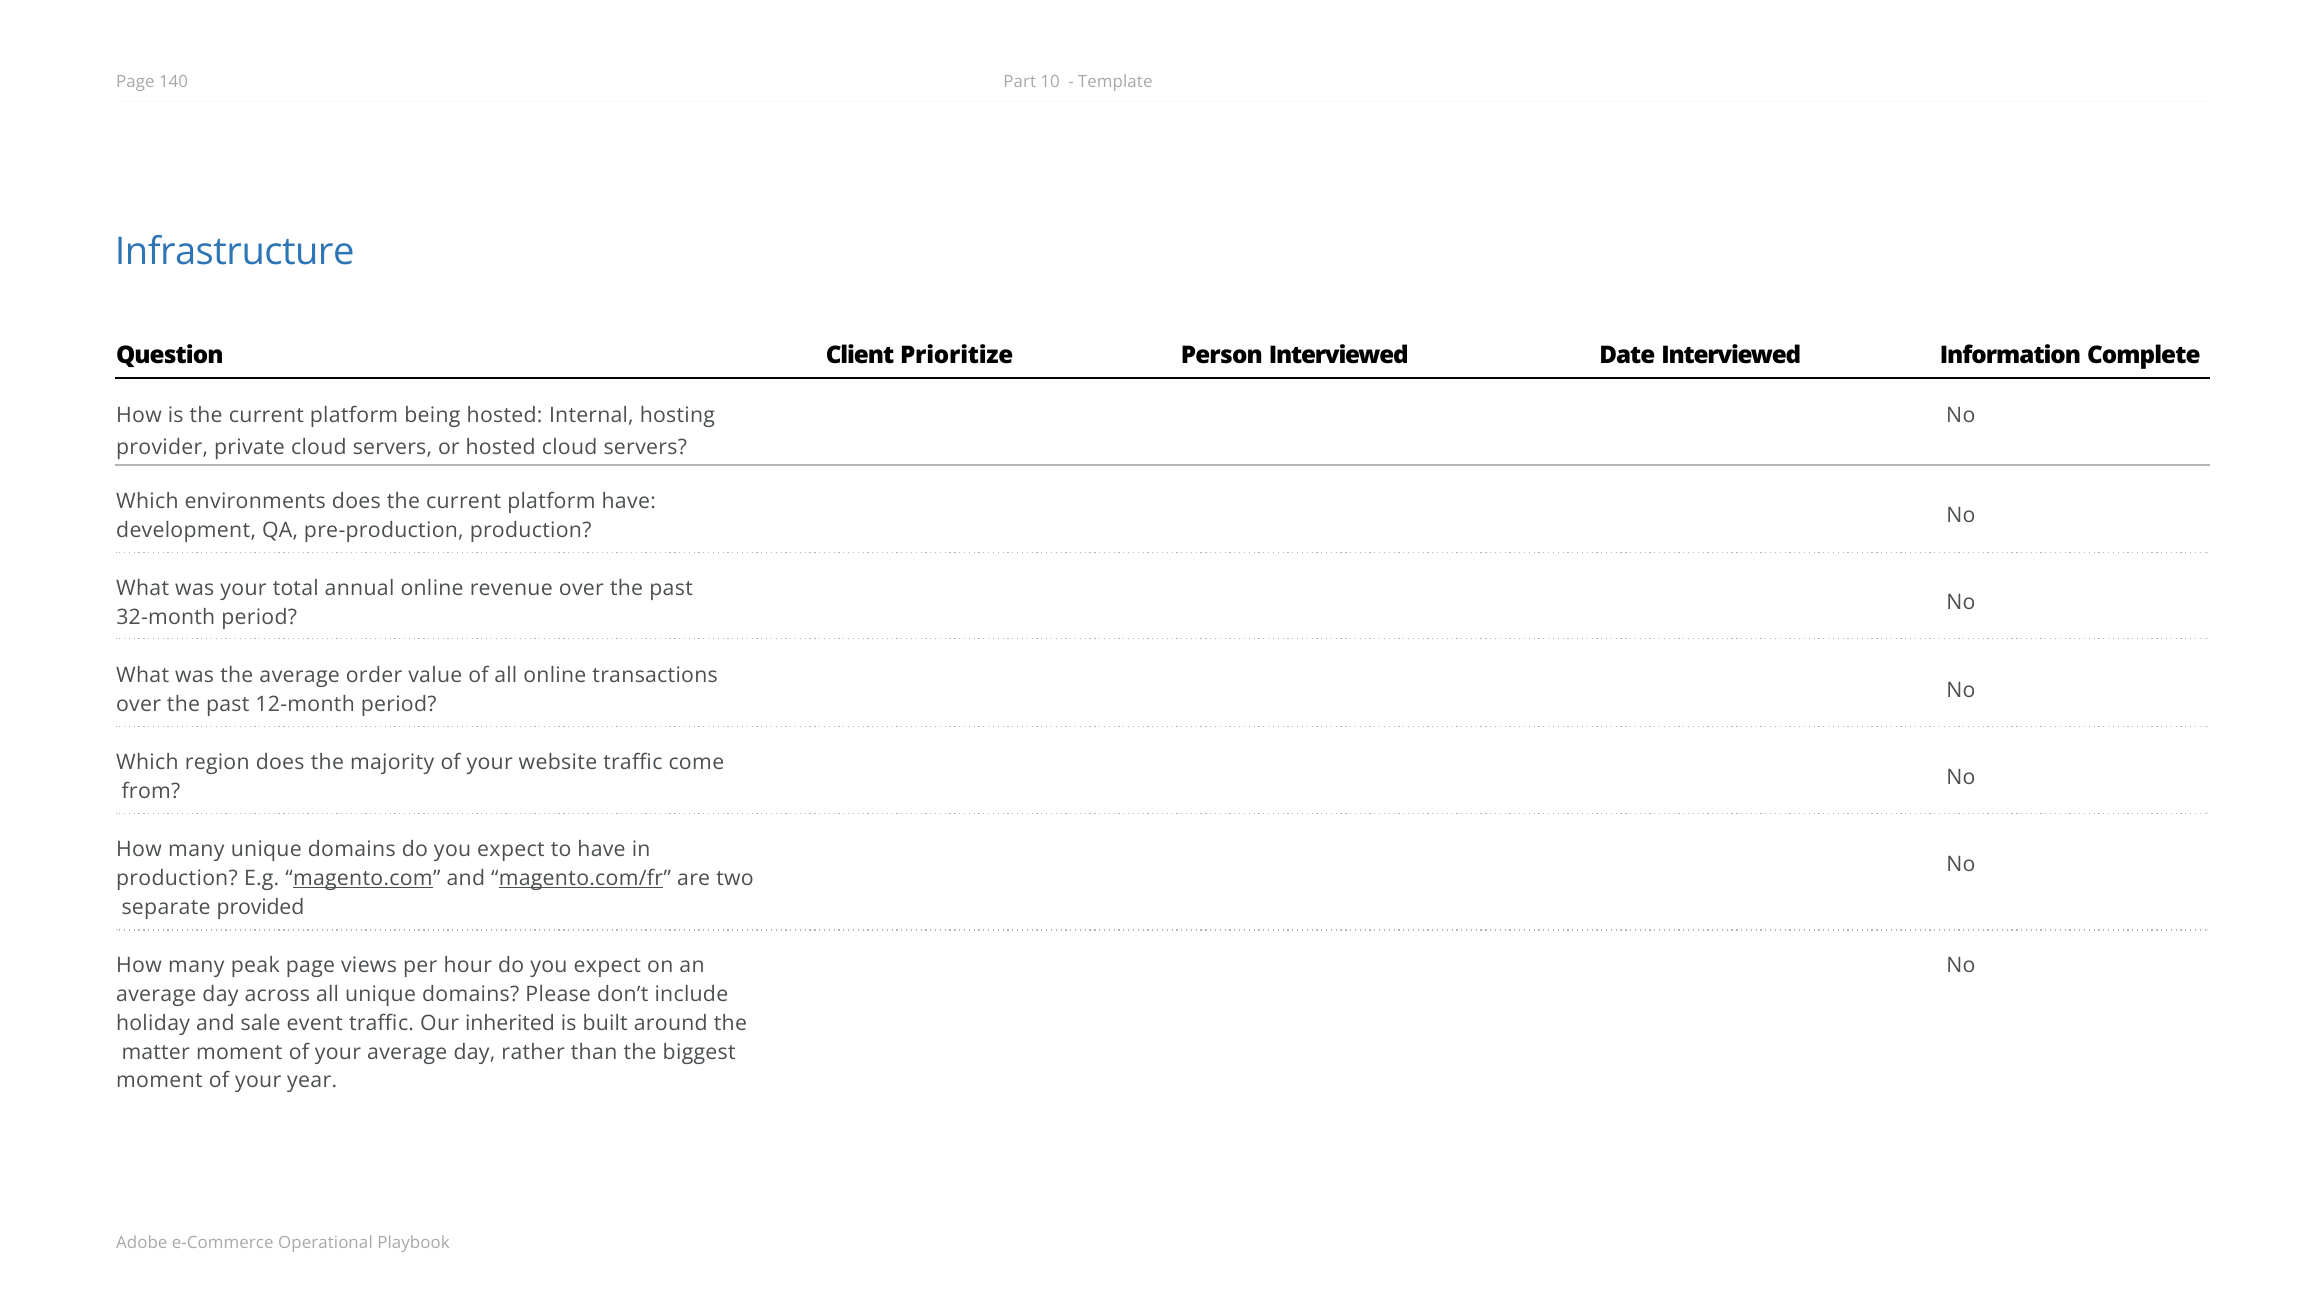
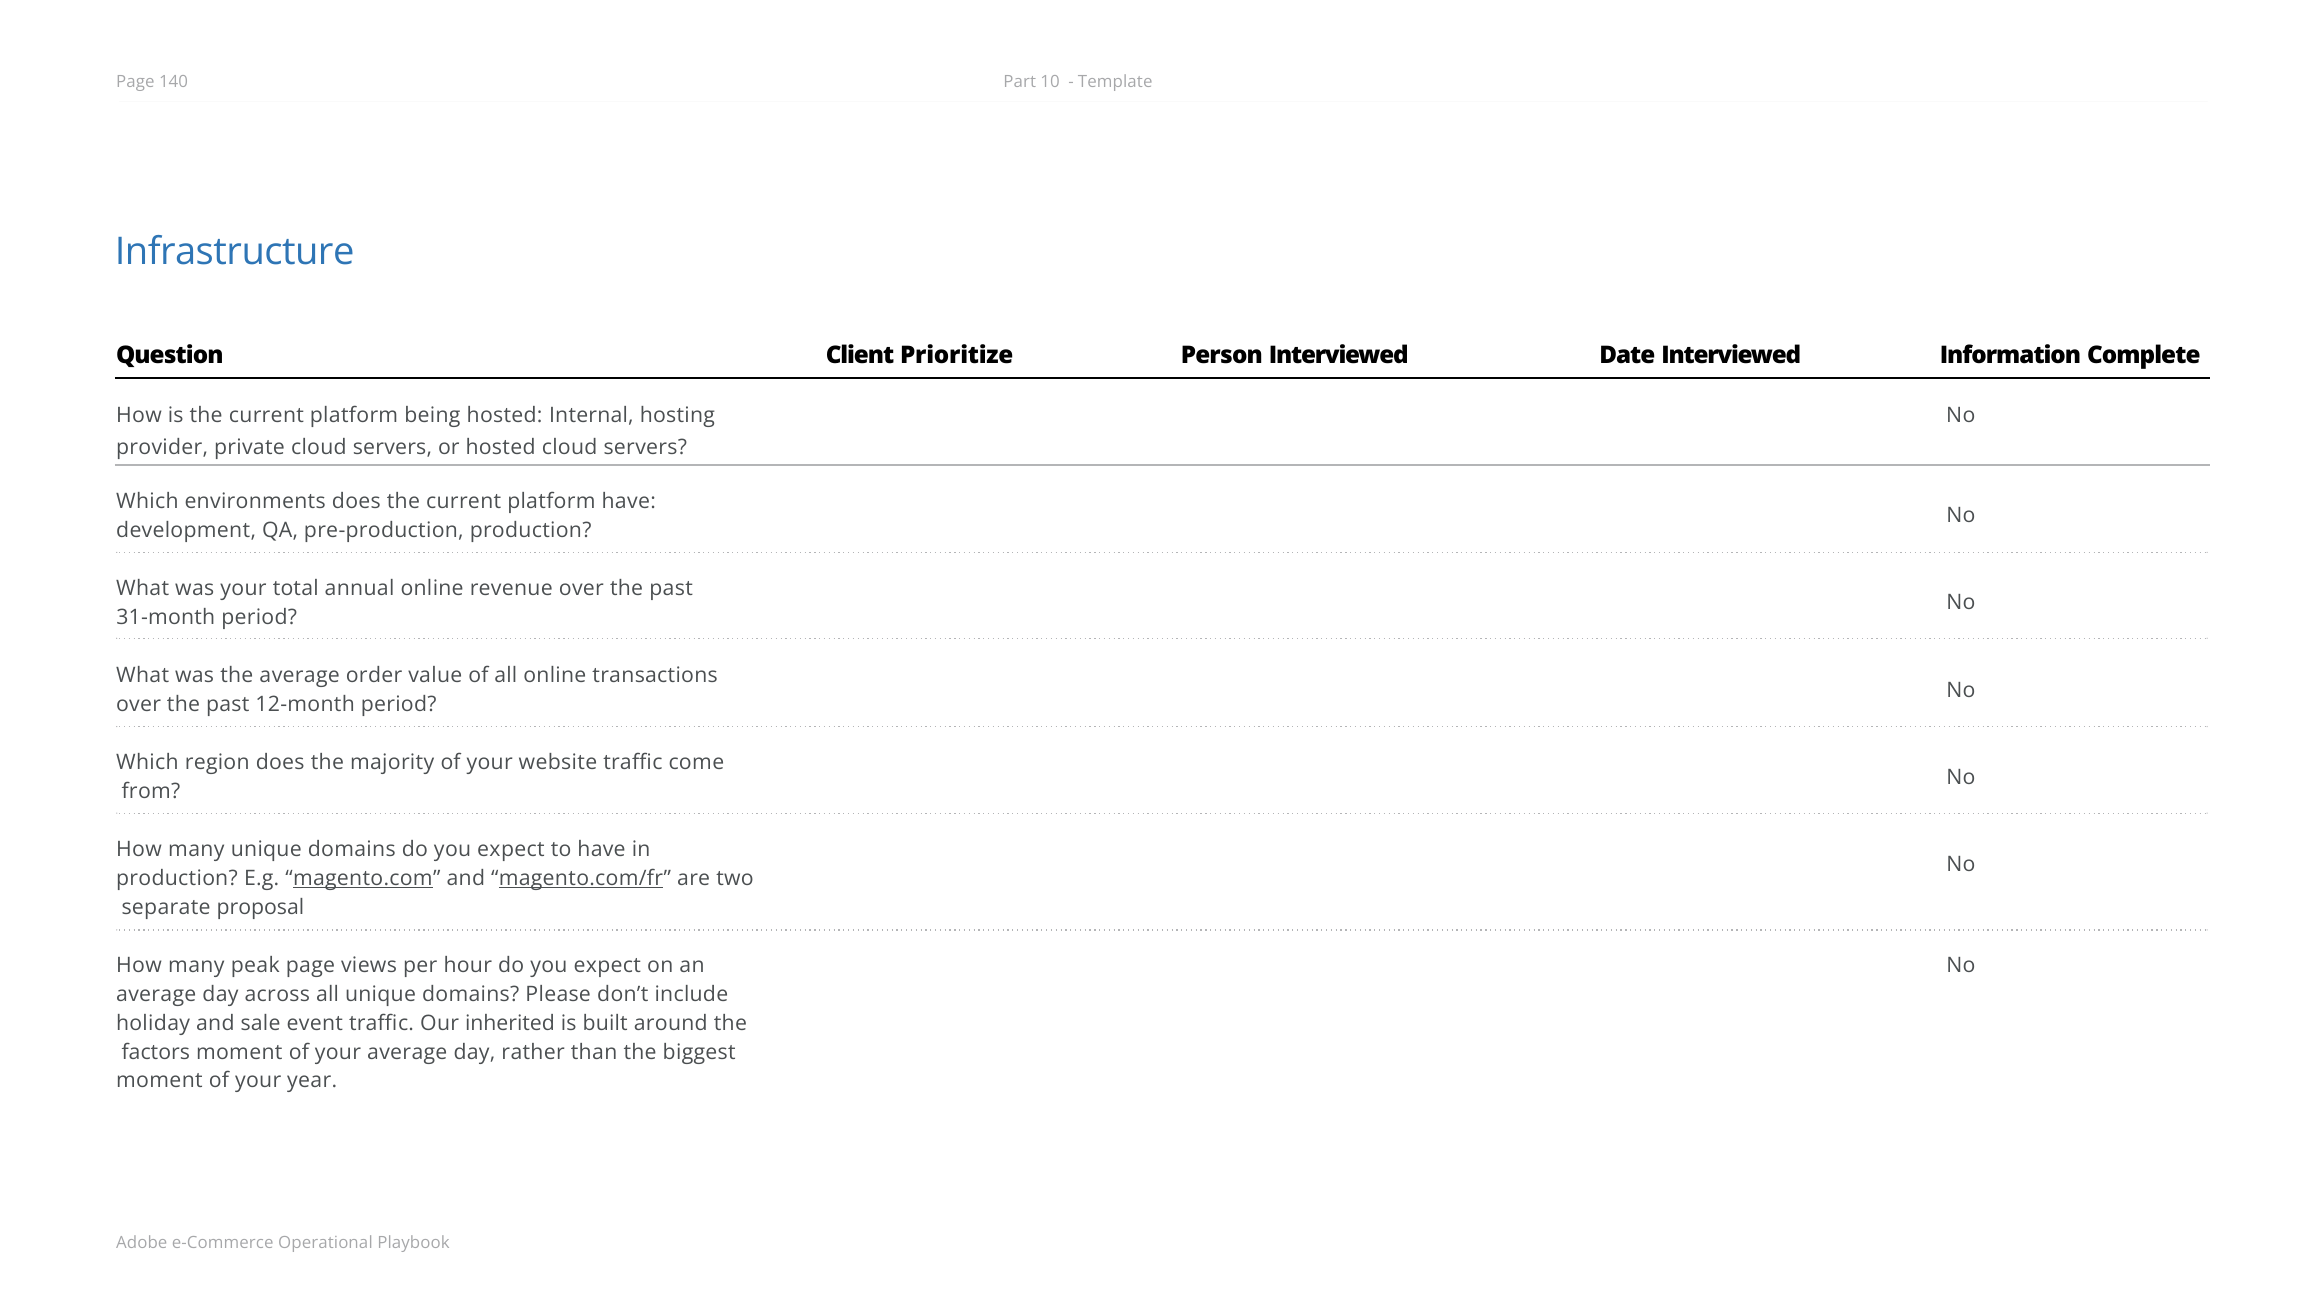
32-month: 32-month -> 31-month
provided: provided -> proposal
matter: matter -> factors
